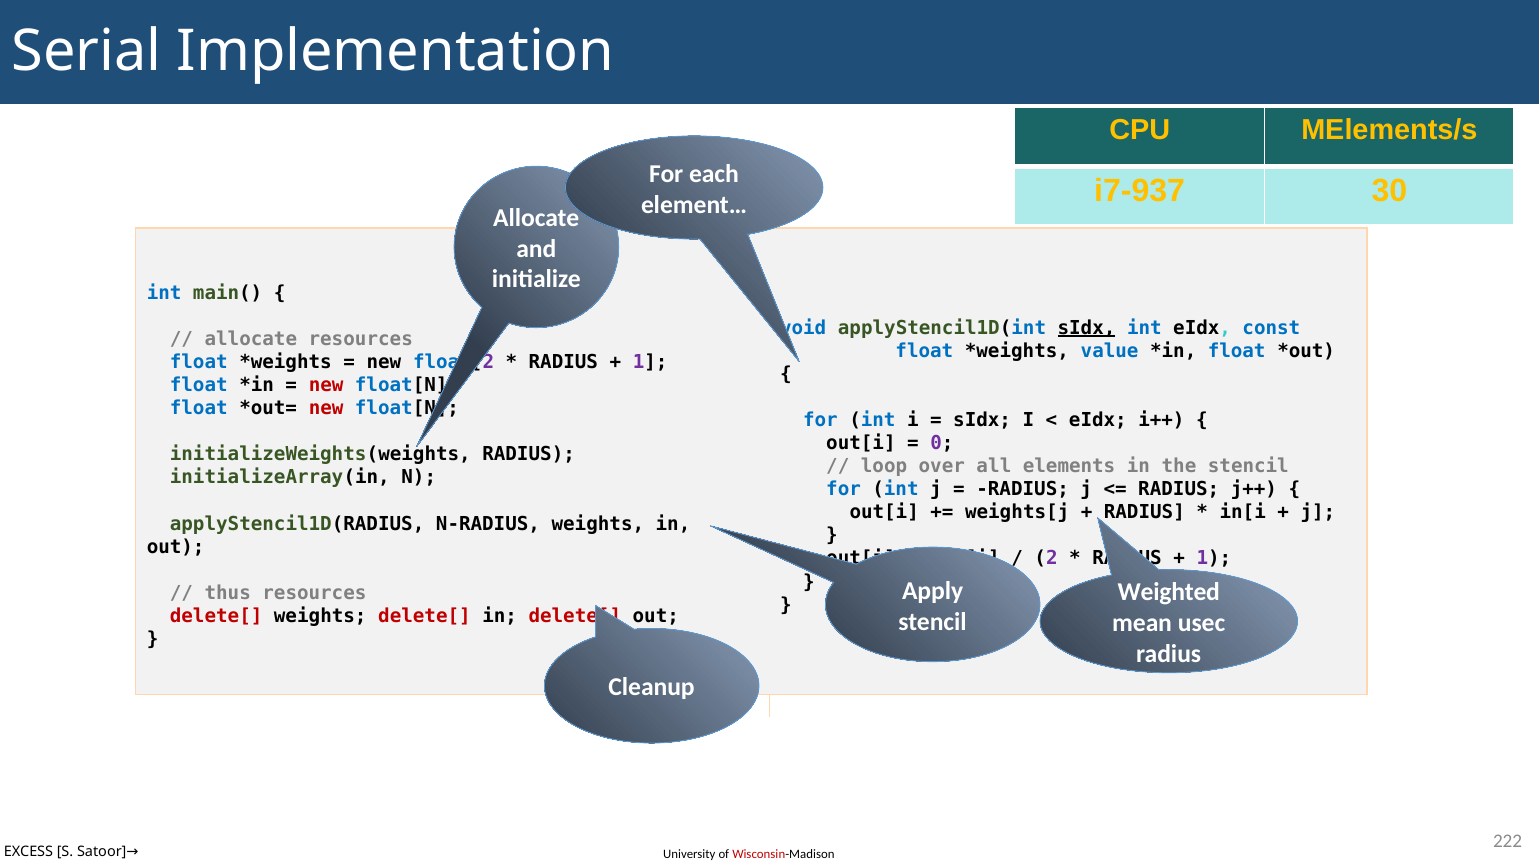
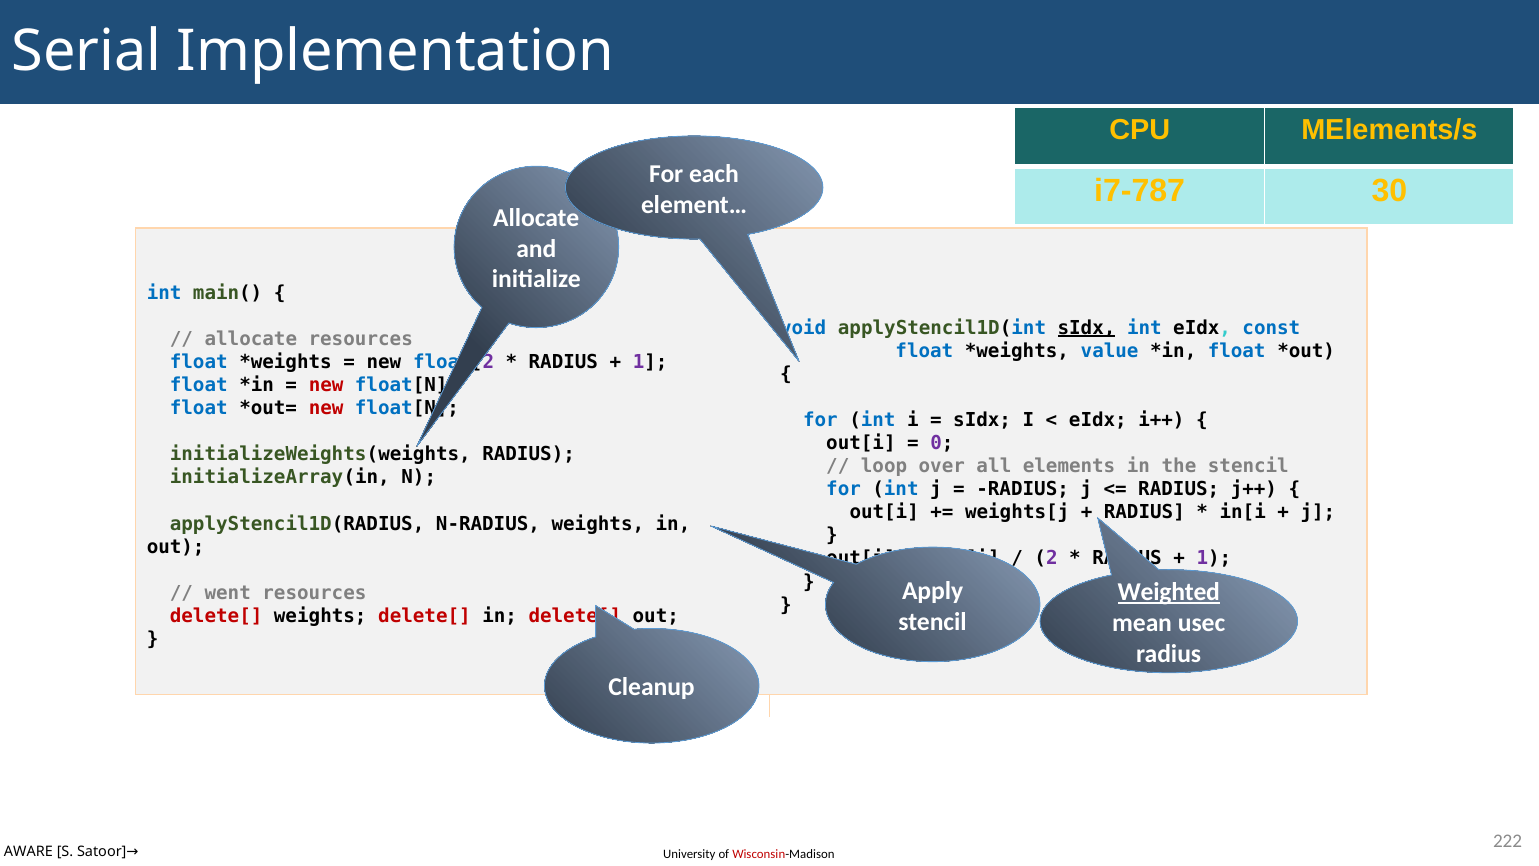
i7-937: i7-937 -> i7-787
Weighted underline: none -> present
thus: thus -> went
EXCESS: EXCESS -> AWARE
